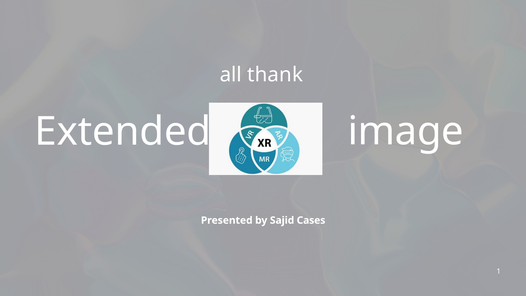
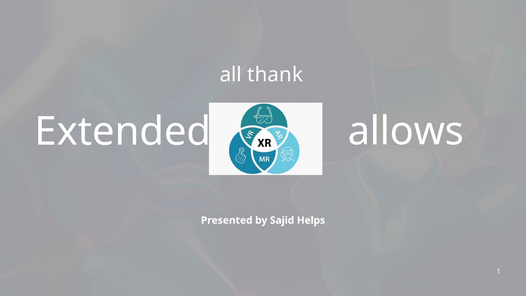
image: image -> allows
Cases: Cases -> Helps
